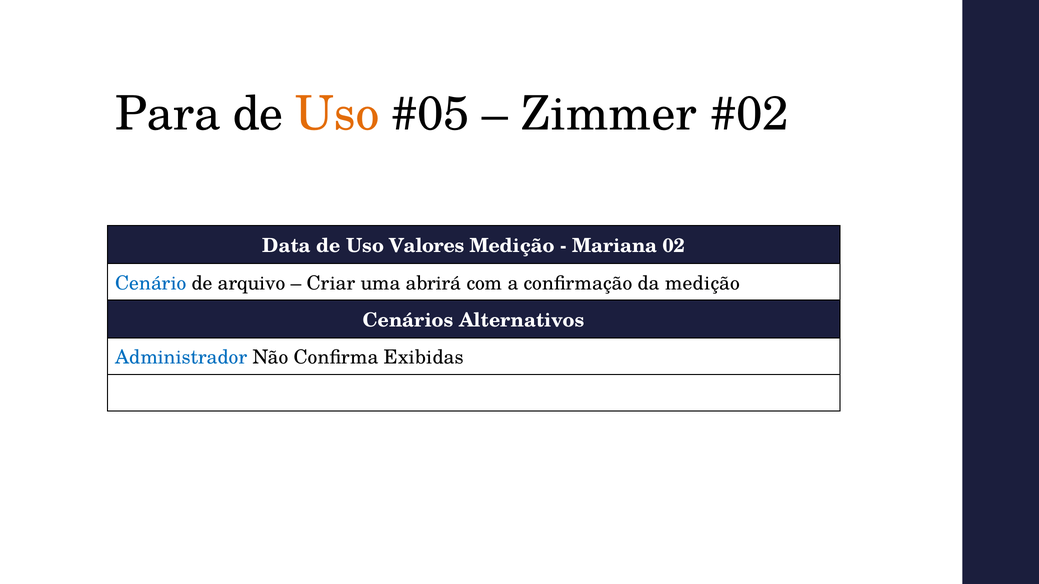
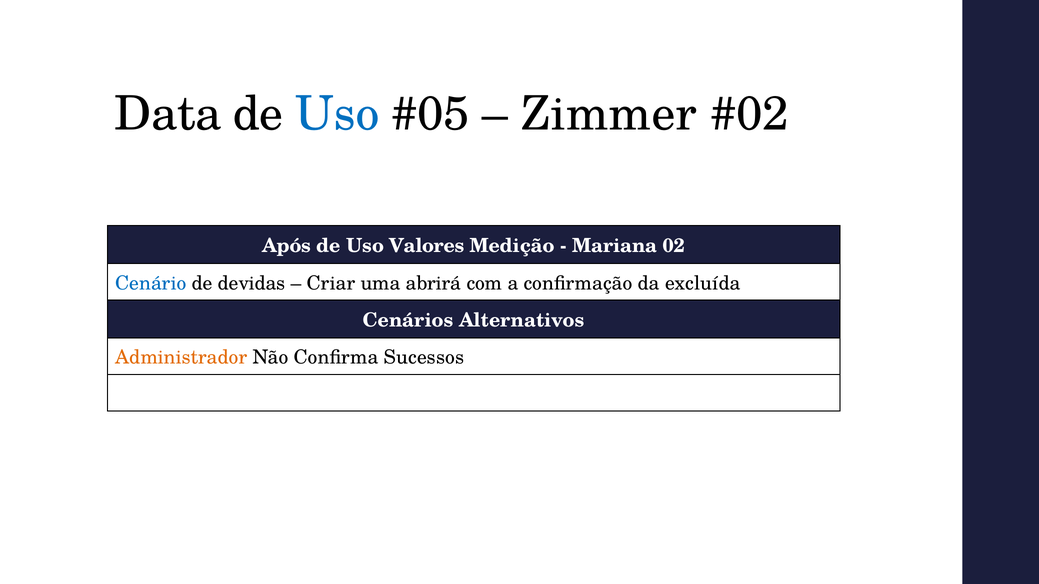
Para: Para -> Data
Uso at (337, 114) colour: orange -> blue
Data: Data -> Após
arquivo: arquivo -> devidas
da medição: medição -> excluída
Administrador colour: blue -> orange
Exibidas: Exibidas -> Sucessos
